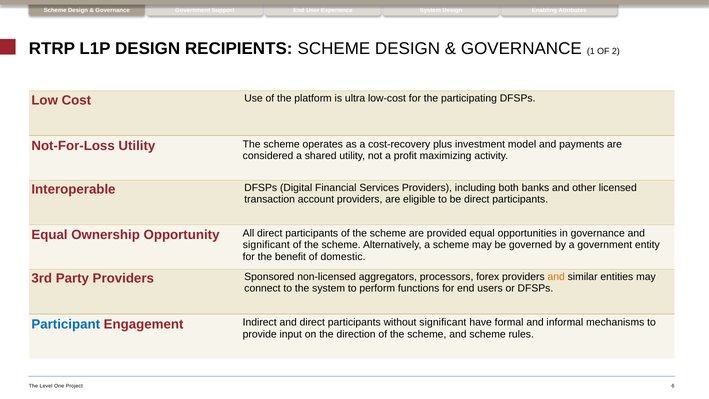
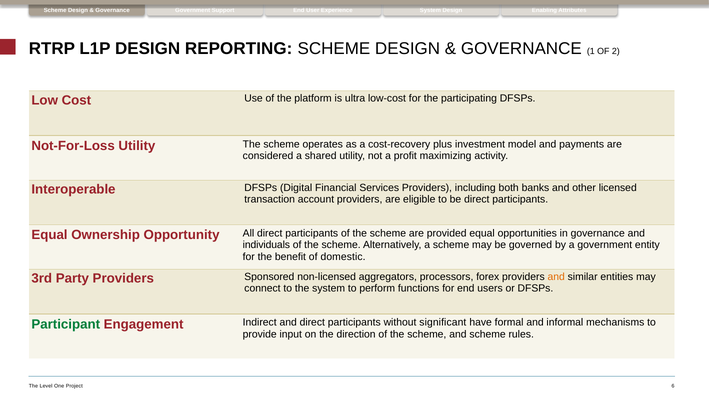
RECIPIENTS: RECIPIENTS -> REPORTING
significant at (266, 245): significant -> individuals
Participant colour: blue -> green
